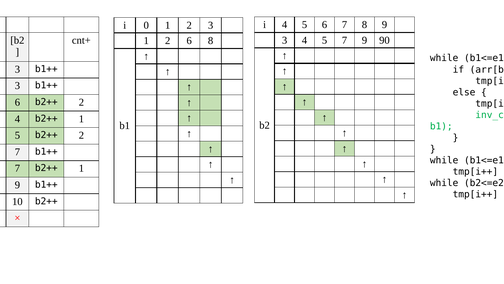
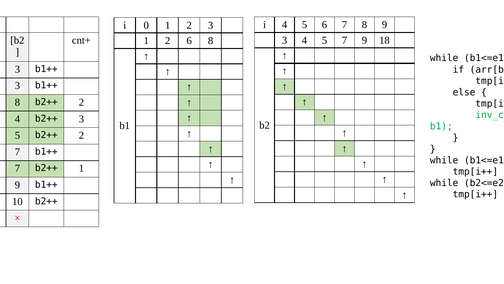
90: 90 -> 18
6 at (17, 102): 6 -> 8
4 b2++ 1: 1 -> 3
